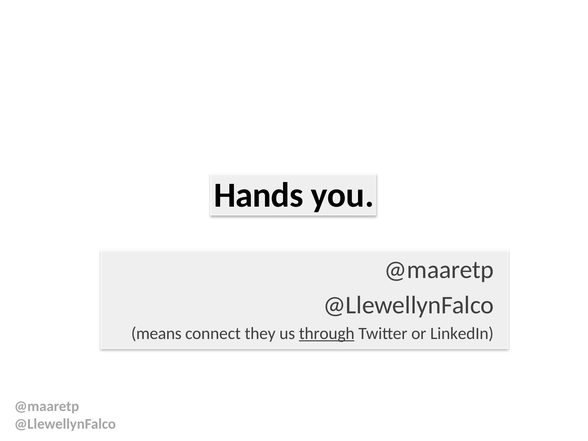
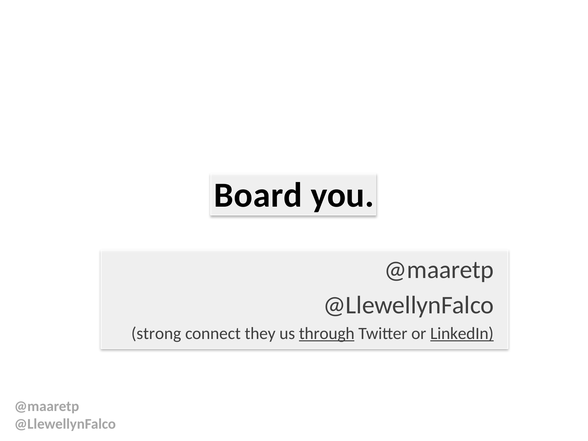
Hands: Hands -> Board
means: means -> strong
LinkedIn underline: none -> present
